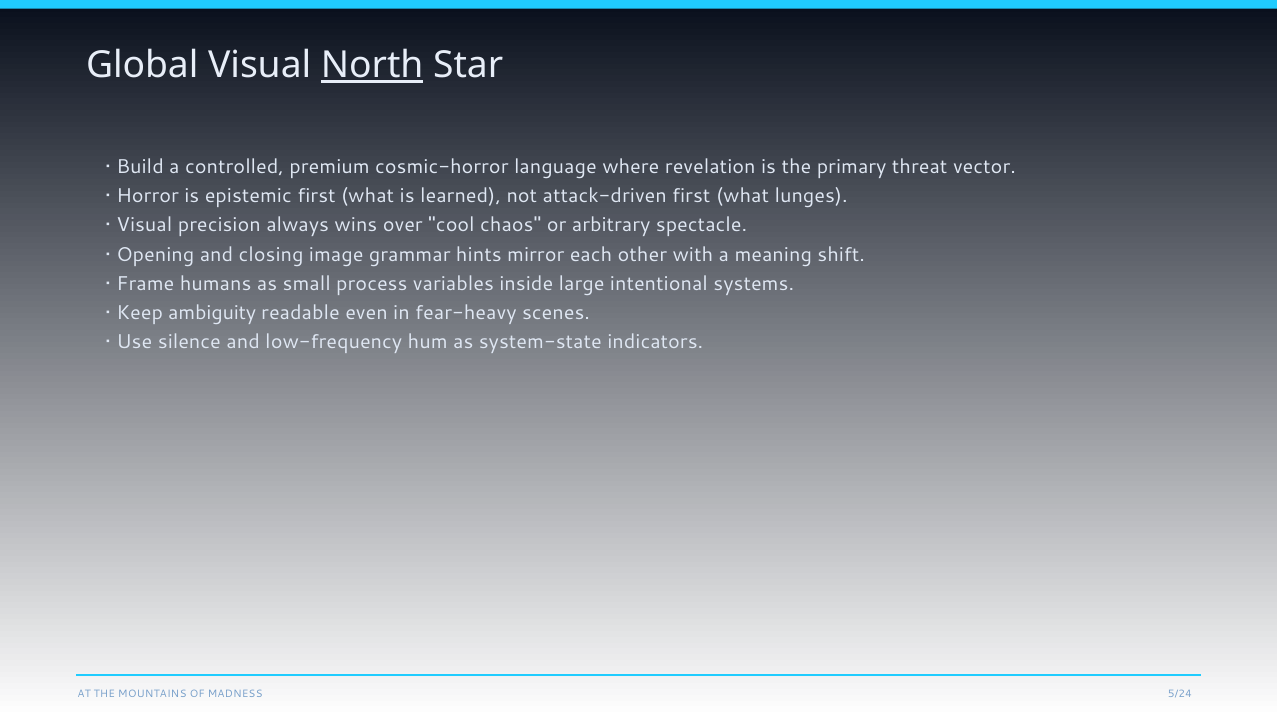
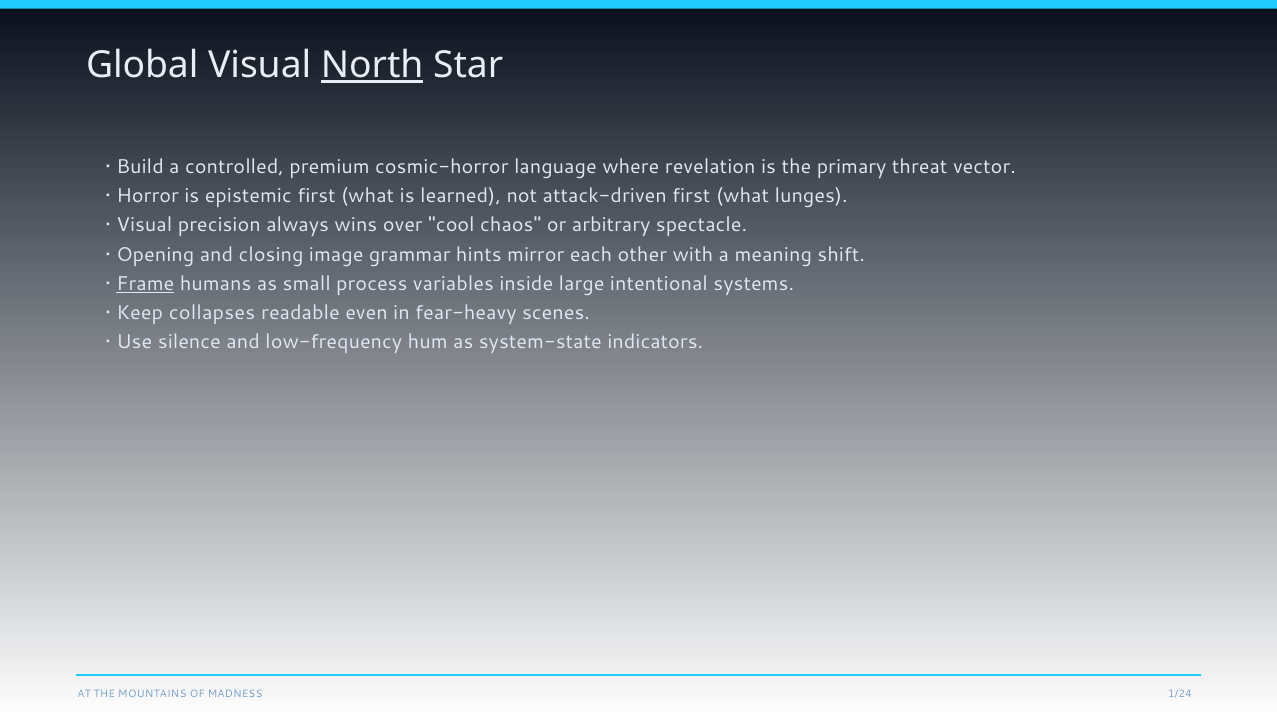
Frame underline: none -> present
ambiguity: ambiguity -> collapses
5/24: 5/24 -> 1/24
